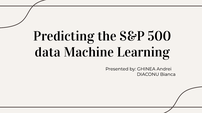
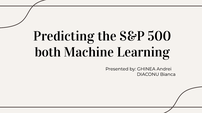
data: data -> both
